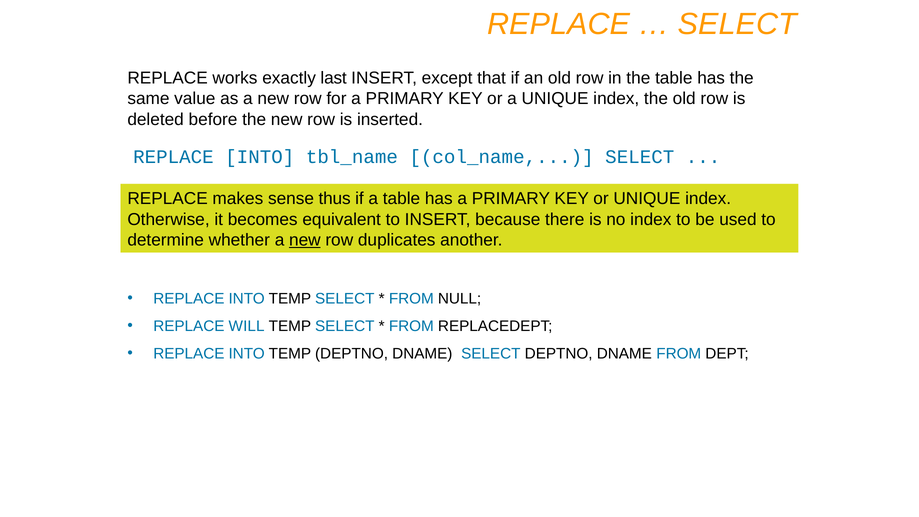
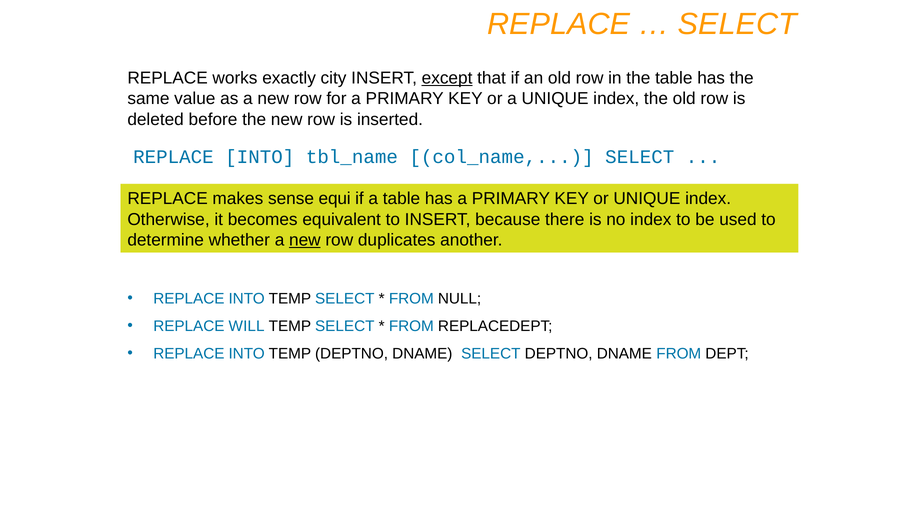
last: last -> city
except underline: none -> present
thus: thus -> equi
